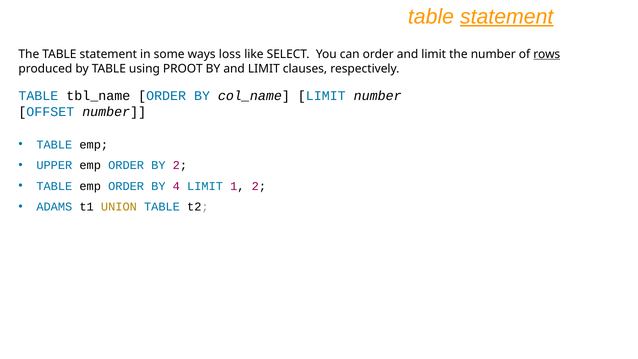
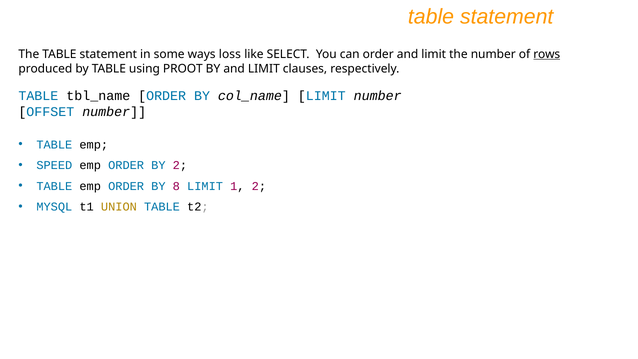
statement at (507, 17) underline: present -> none
UPPER: UPPER -> SPEED
4: 4 -> 8
ADAMS: ADAMS -> MYSQL
